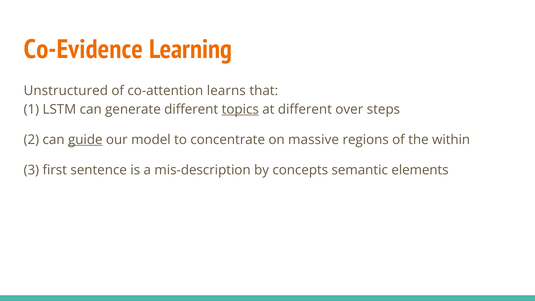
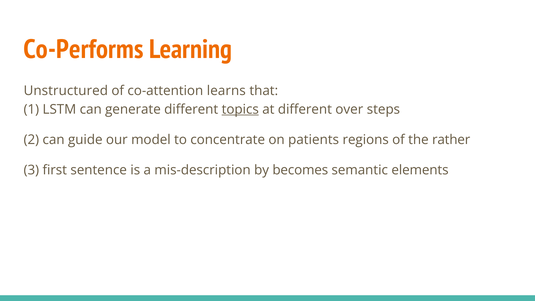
Co-Evidence: Co-Evidence -> Co-Performs
guide underline: present -> none
massive: massive -> patients
within: within -> rather
concepts: concepts -> becomes
